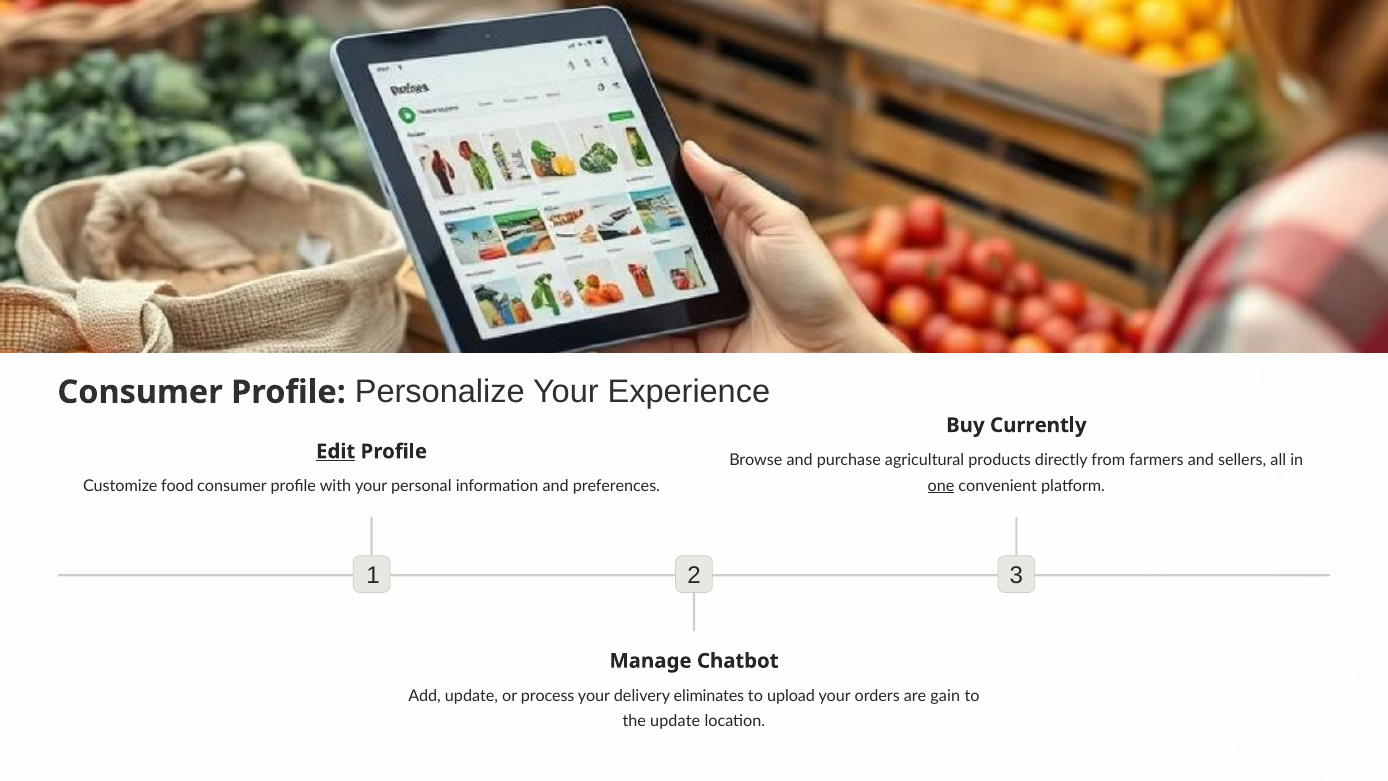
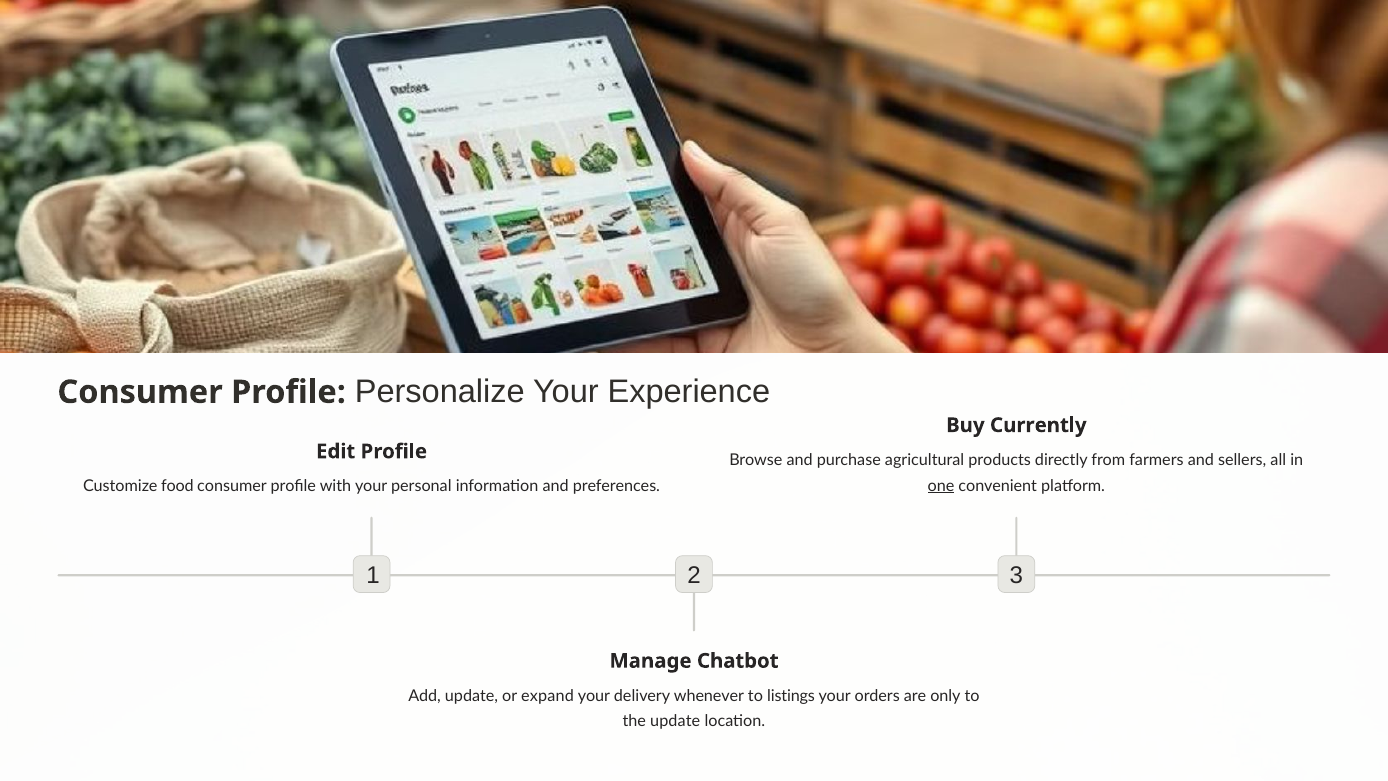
Edit underline: present -> none
process: process -> expand
eliminates: eliminates -> whenever
upload: upload -> listings
gain: gain -> only
